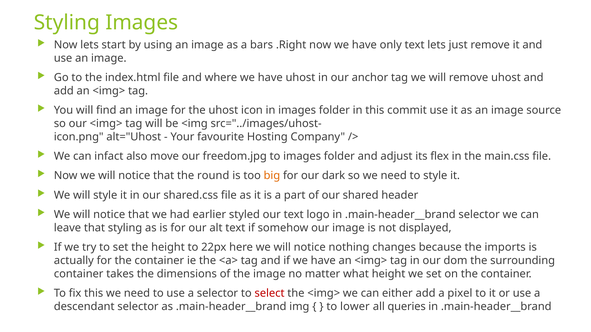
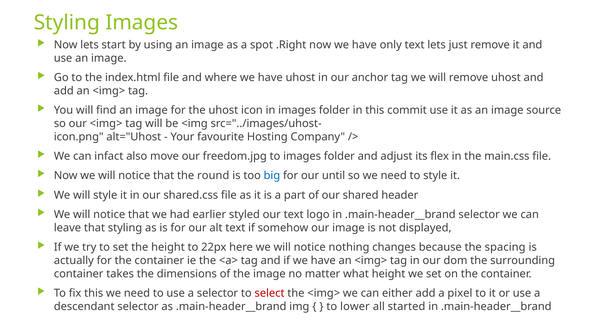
bars: bars -> spot
big colour: orange -> blue
dark: dark -> until
imports: imports -> spacing
queries: queries -> started
